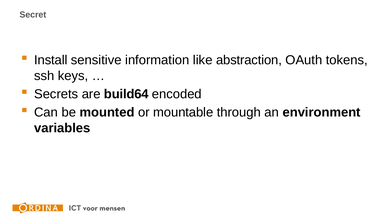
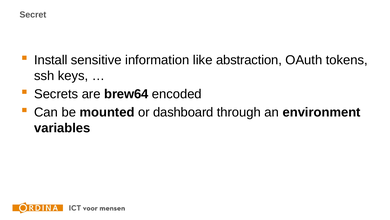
build64: build64 -> brew64
mountable: mountable -> dashboard
